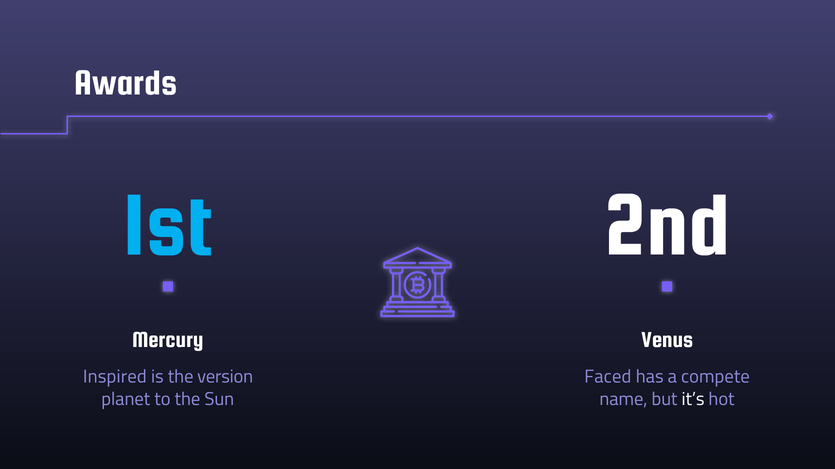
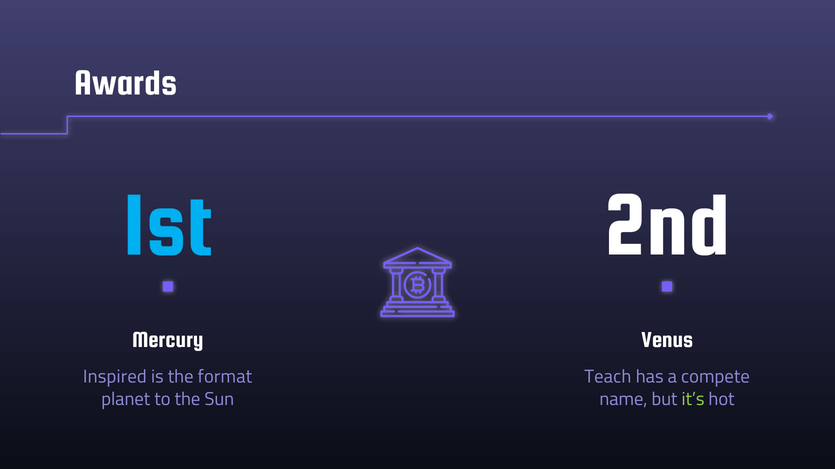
version: version -> format
Faced: Faced -> Teach
it’s colour: white -> light green
